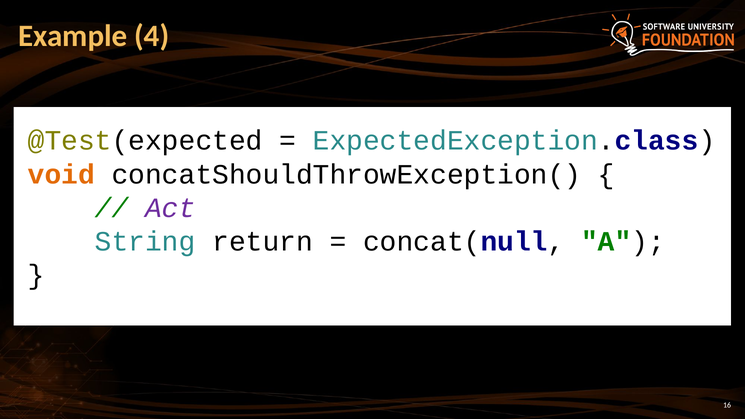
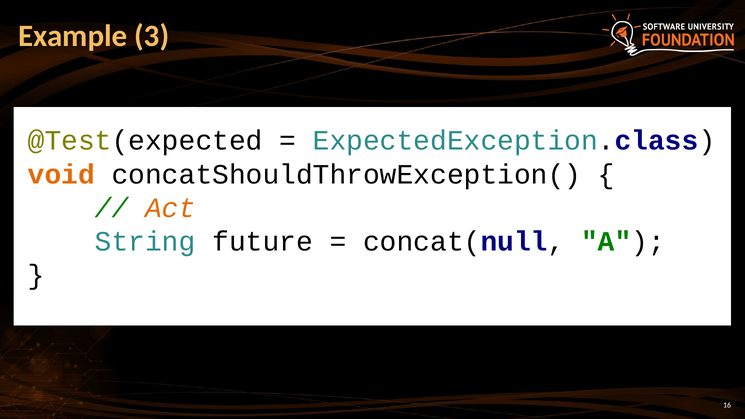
4: 4 -> 3
Act colour: purple -> orange
return: return -> future
